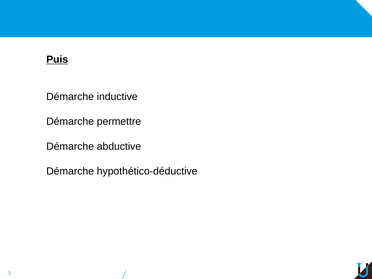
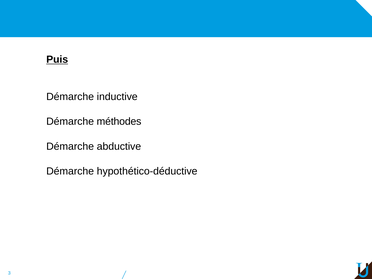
permettre: permettre -> méthodes
